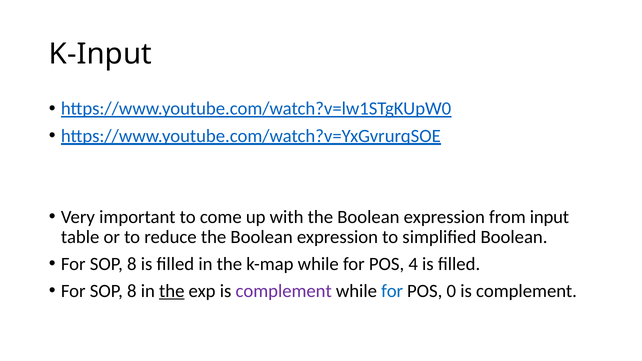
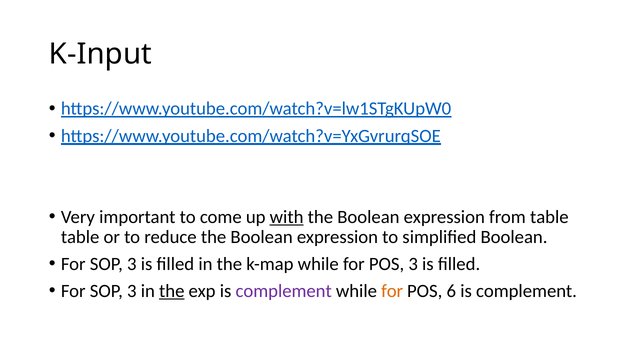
with underline: none -> present
from input: input -> table
8 at (132, 264): 8 -> 3
POS 4: 4 -> 3
8 at (132, 291): 8 -> 3
for at (392, 291) colour: blue -> orange
0: 0 -> 6
